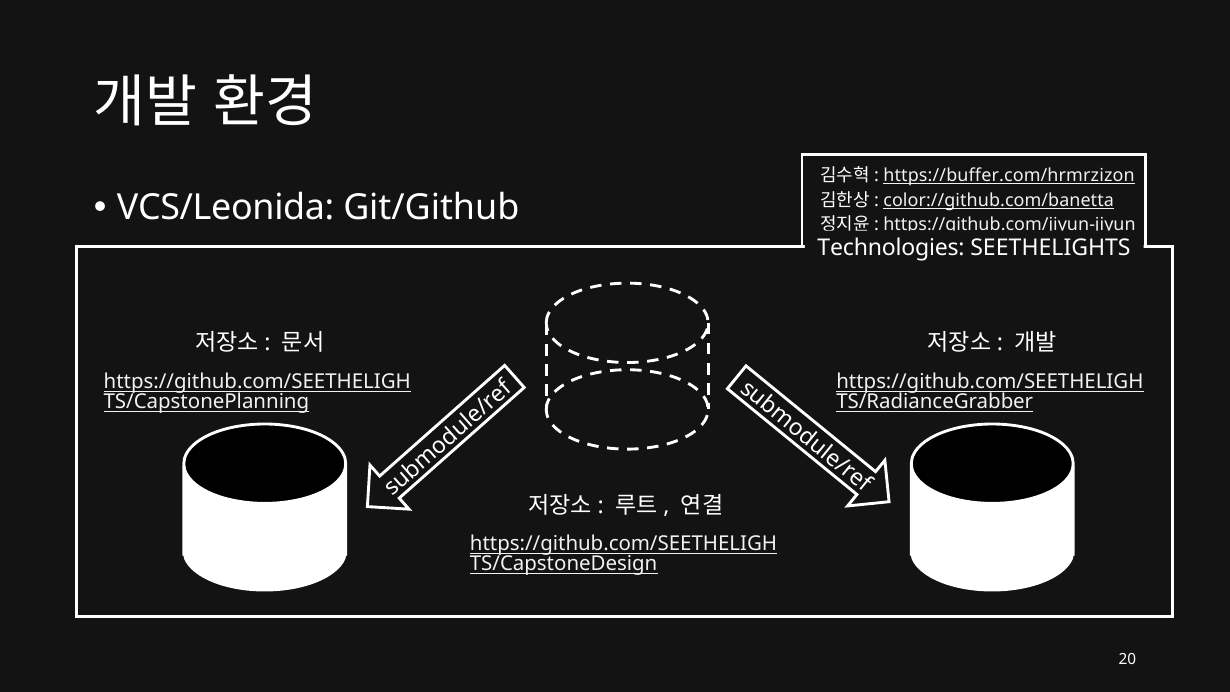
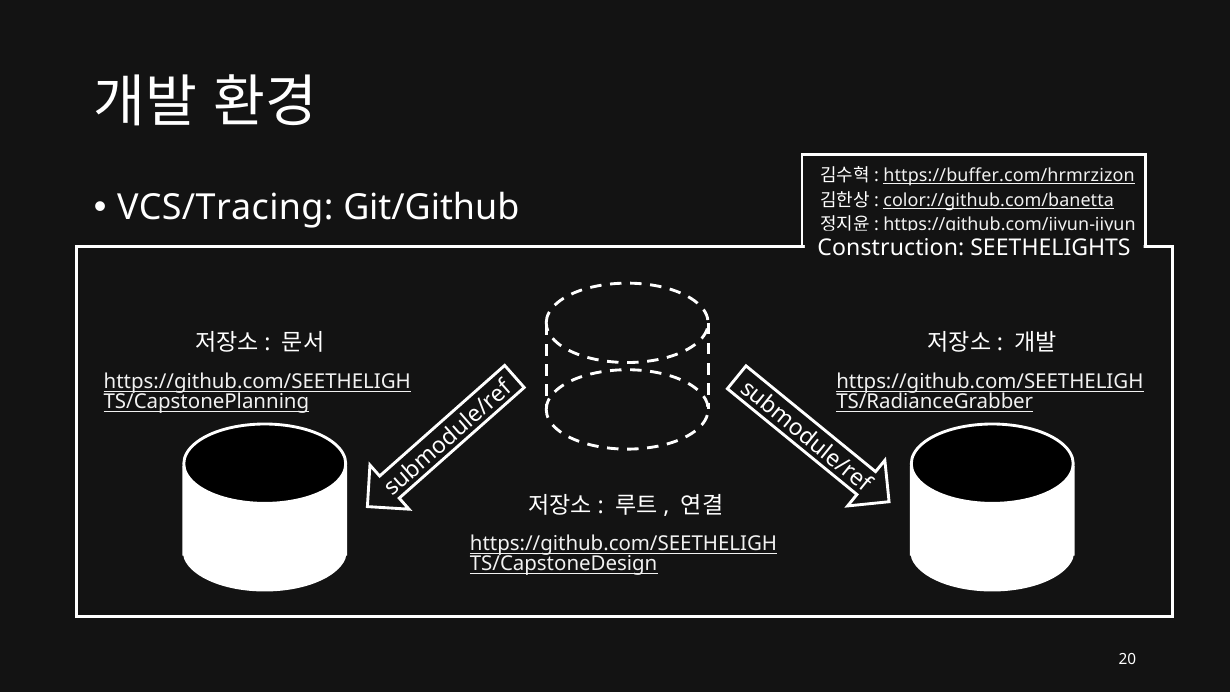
VCS/Leonida: VCS/Leonida -> VCS/Tracing
Technologies: Technologies -> Construction
